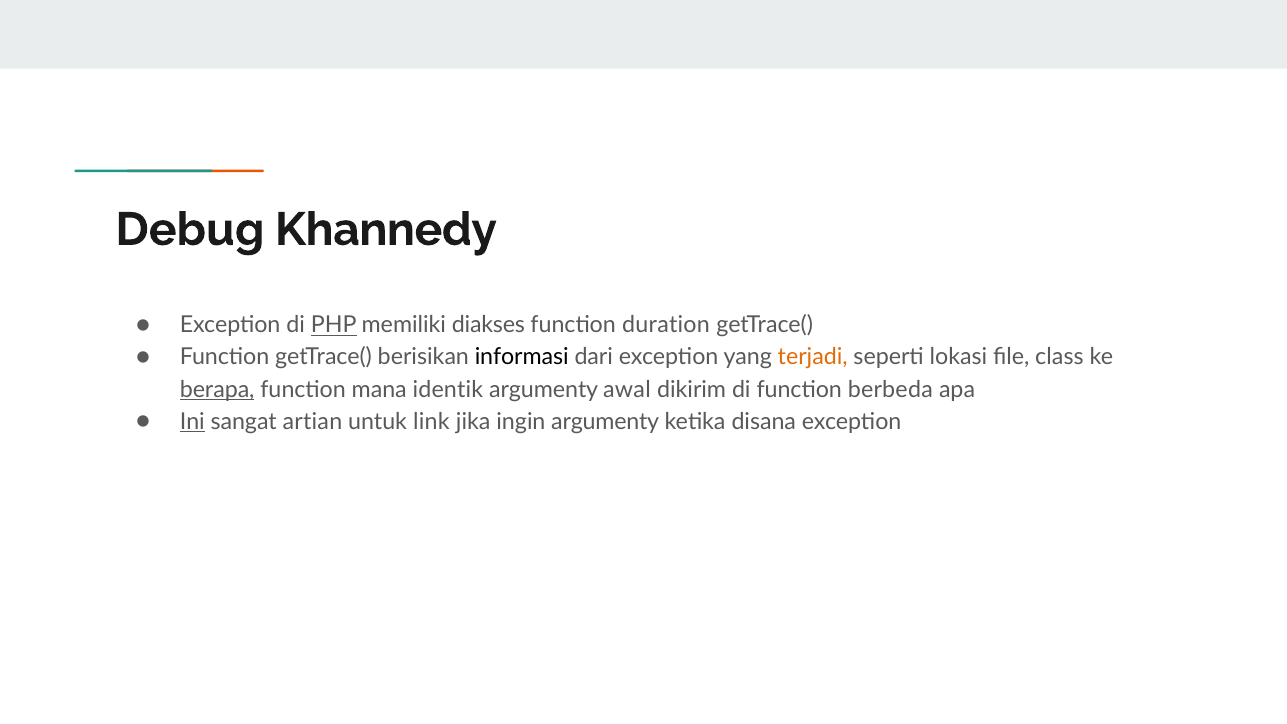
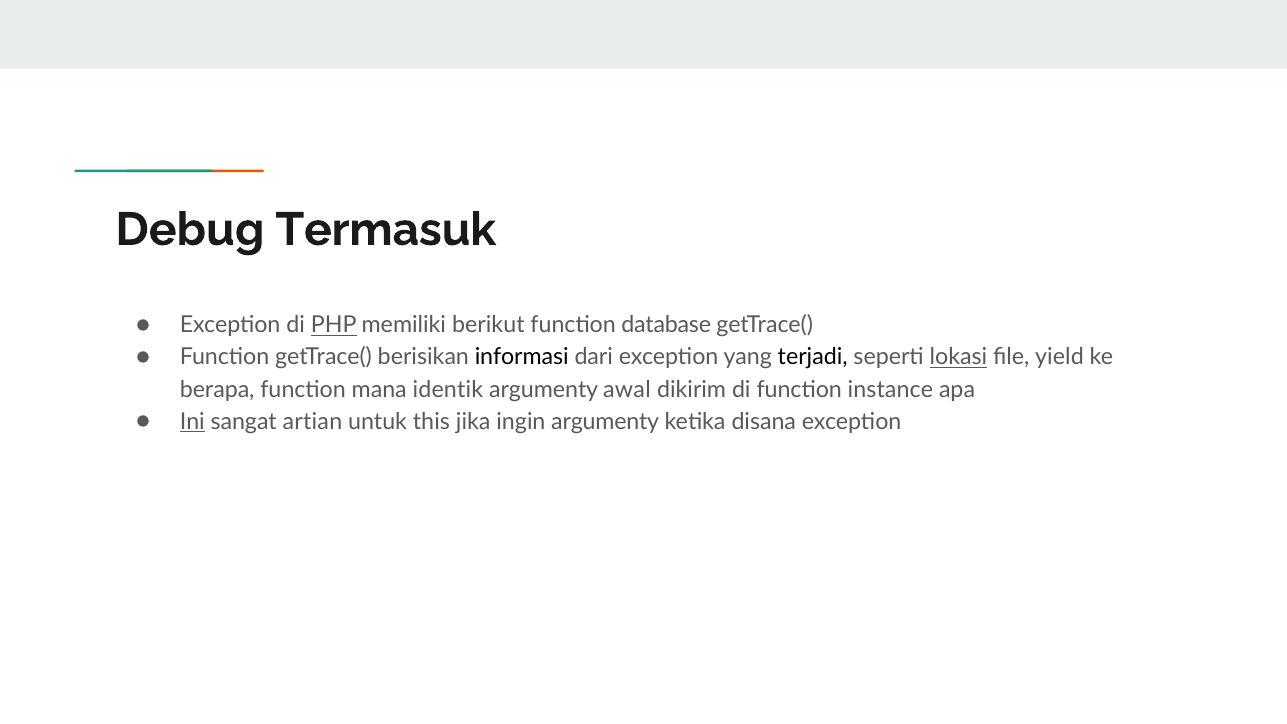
Khannedy: Khannedy -> Termasuk
diakses: diakses -> berikut
duration: duration -> database
terjadi colour: orange -> black
lokasi underline: none -> present
class: class -> yield
berapa underline: present -> none
berbeda: berbeda -> instance
link: link -> this
